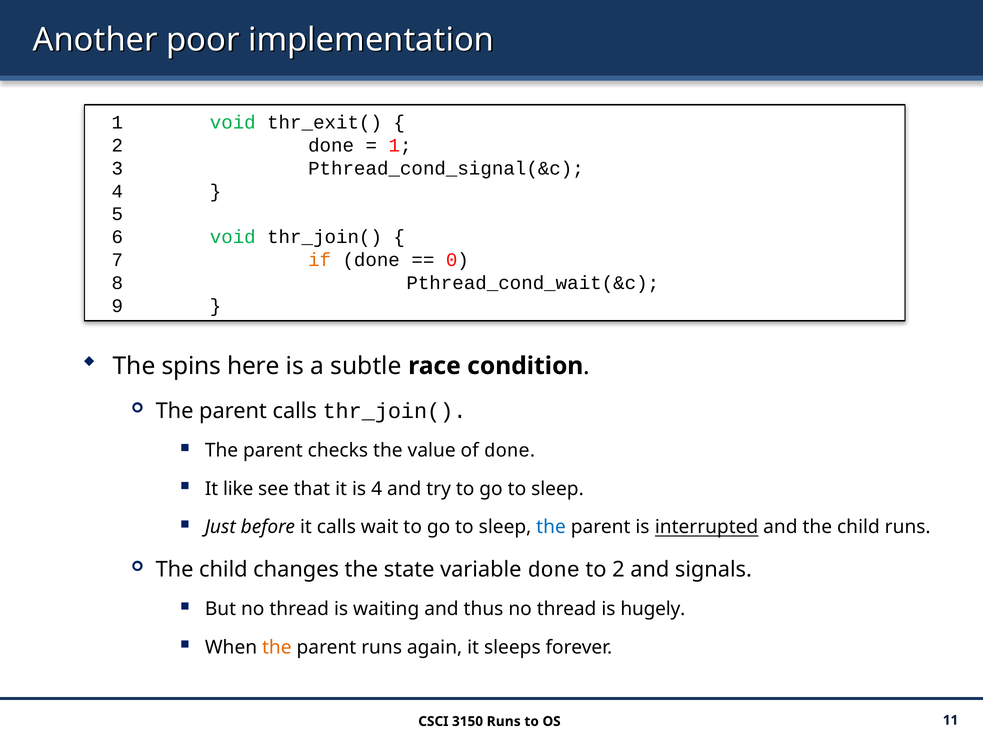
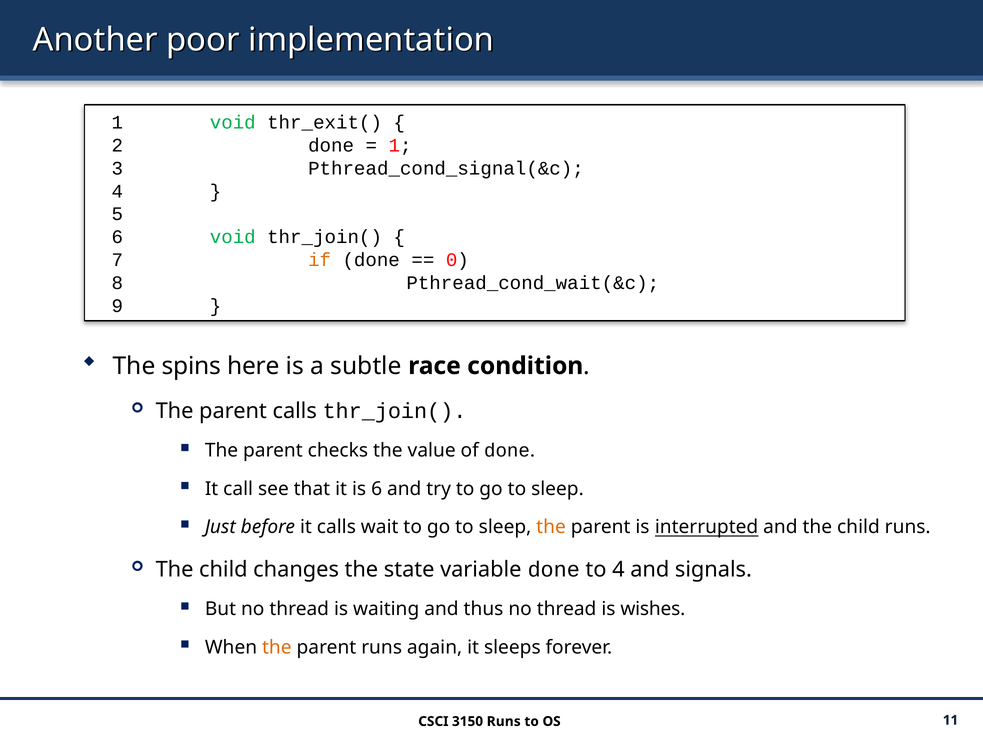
like: like -> call
is 4: 4 -> 6
the at (551, 527) colour: blue -> orange
to 2: 2 -> 4
hugely: hugely -> wishes
